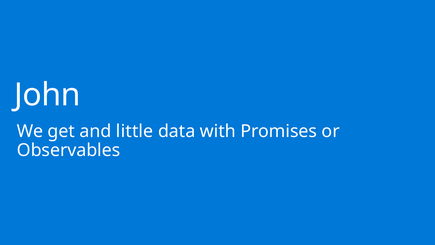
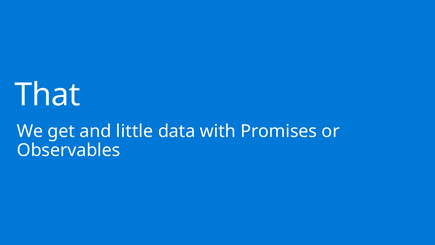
John: John -> That
